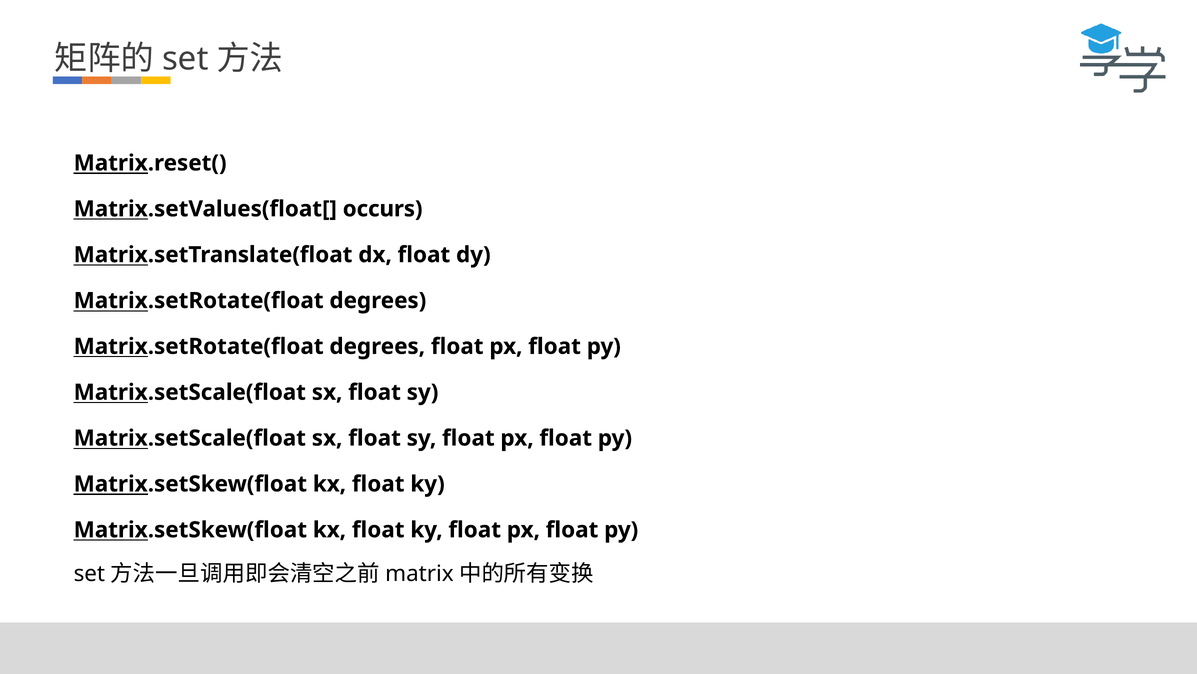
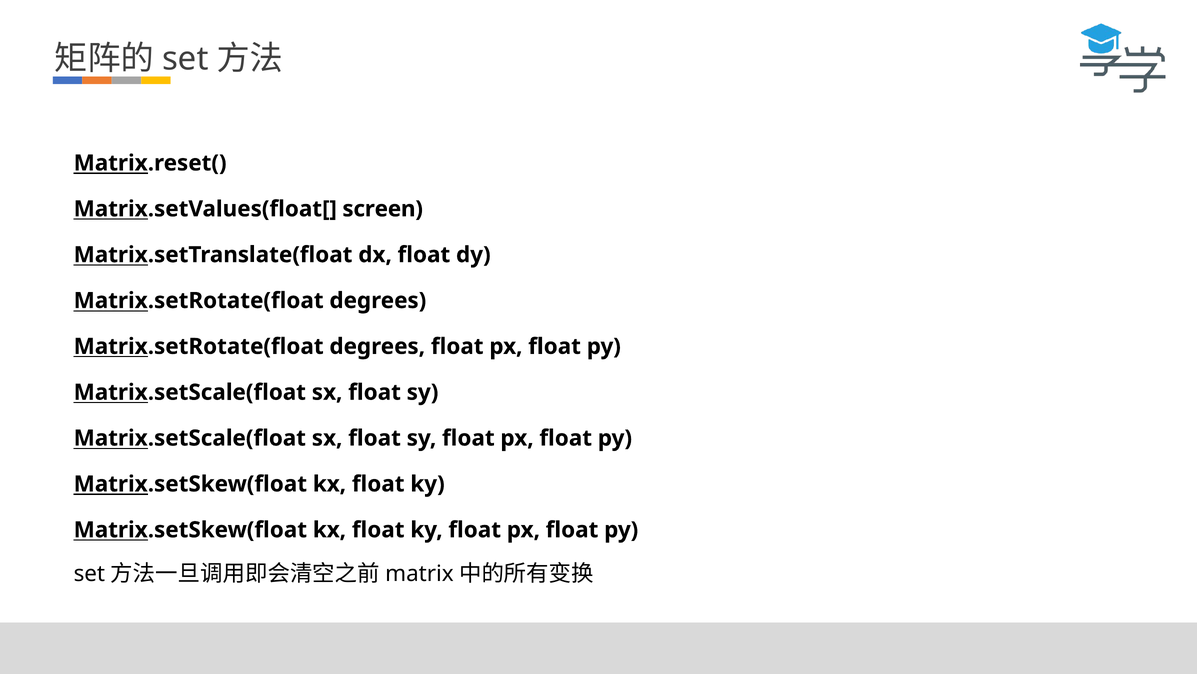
occurs: occurs -> screen
